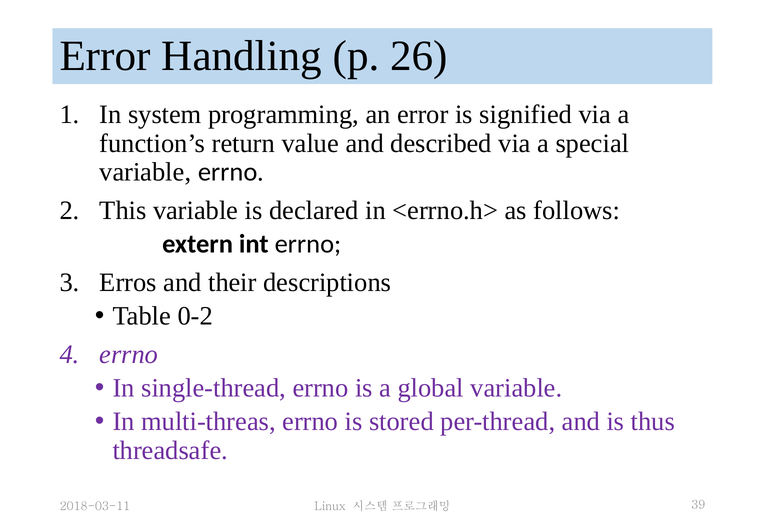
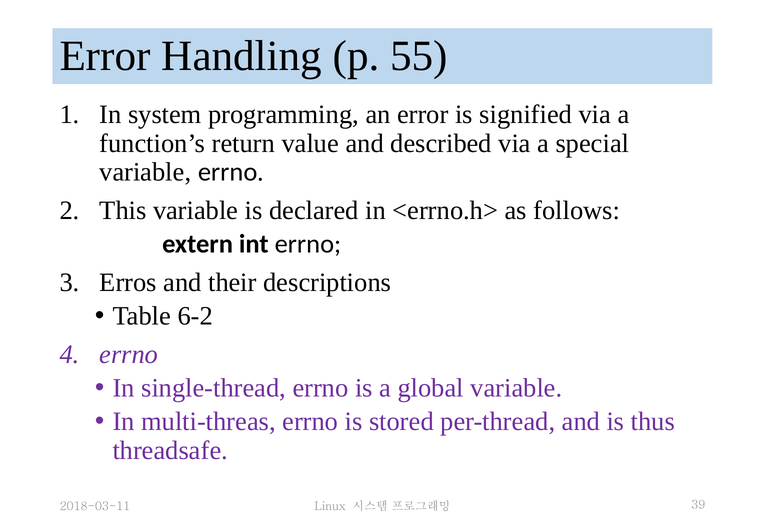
26: 26 -> 55
0-2: 0-2 -> 6-2
